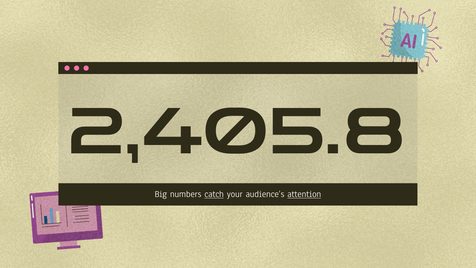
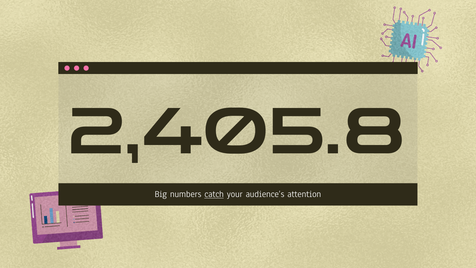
attention underline: present -> none
